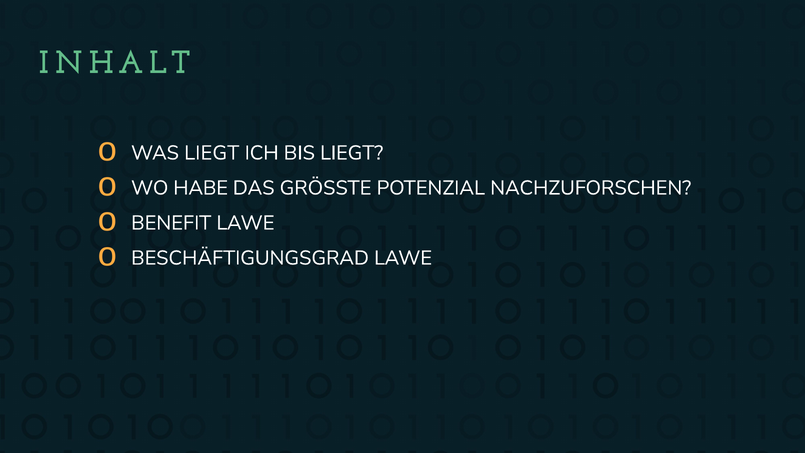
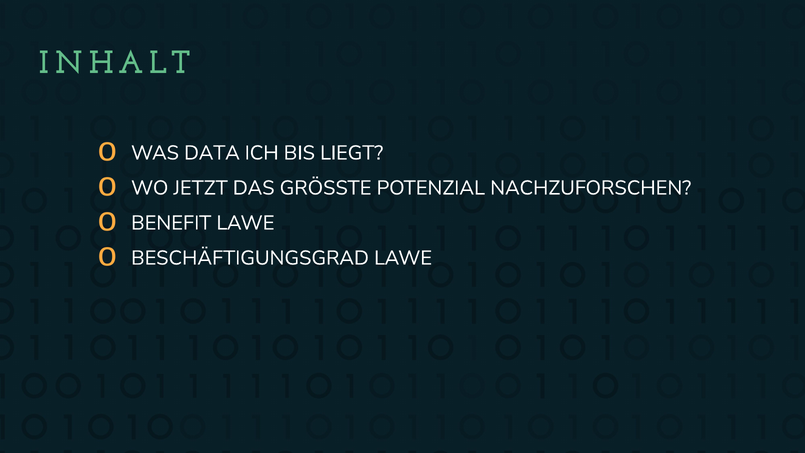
WAS LIEGT: LIEGT -> DATA
HABE: HABE -> JETZT
